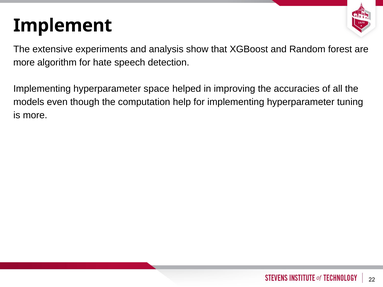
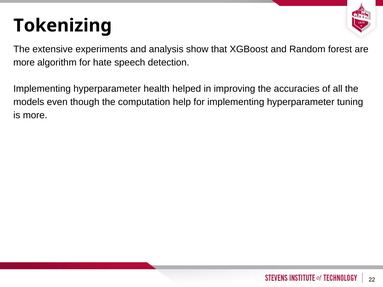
Implement: Implement -> Tokenizing
space: space -> health
